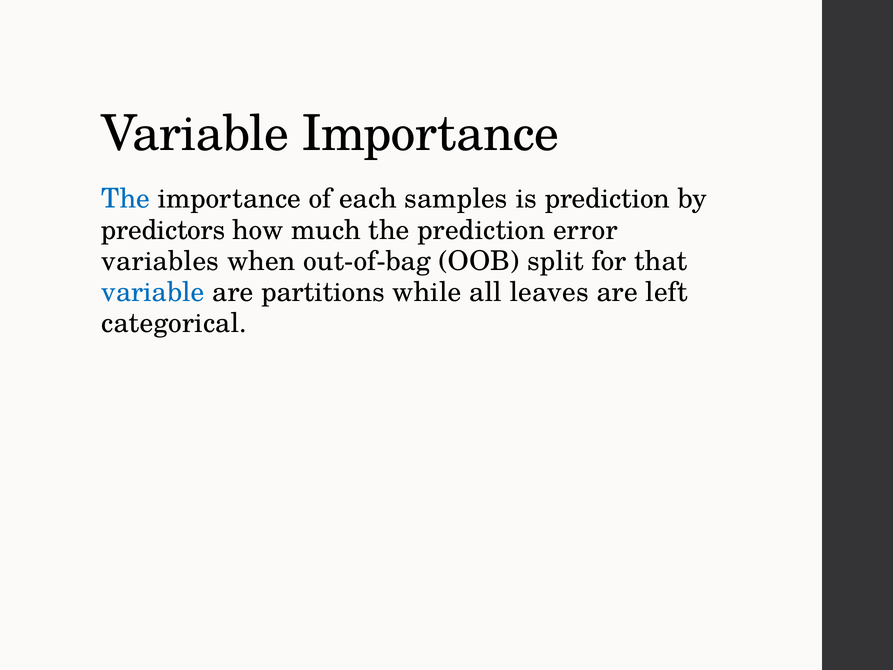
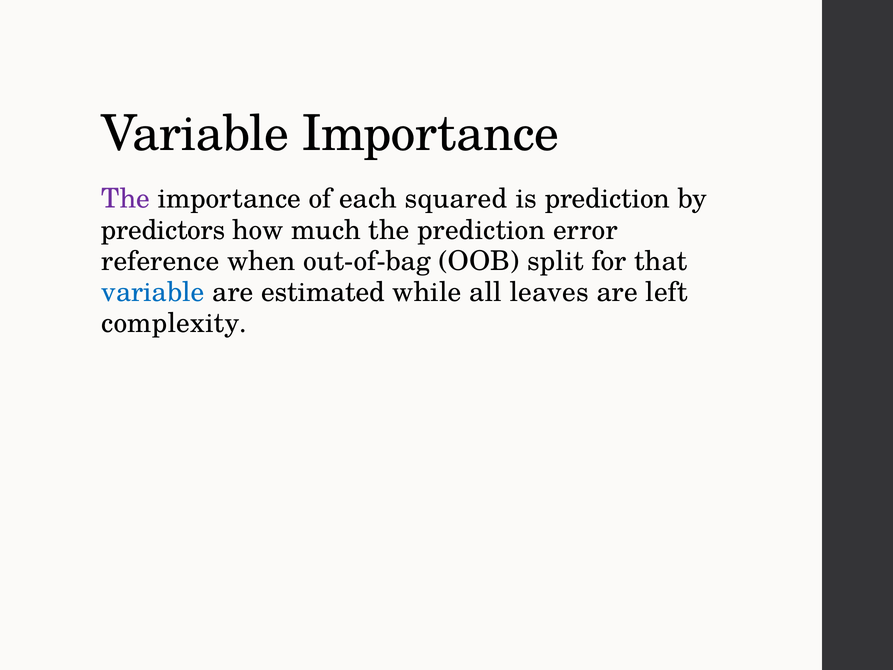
The at (126, 199) colour: blue -> purple
samples: samples -> squared
variables: variables -> reference
partitions: partitions -> estimated
categorical: categorical -> complexity
